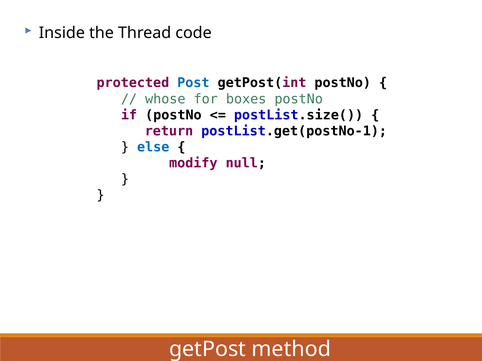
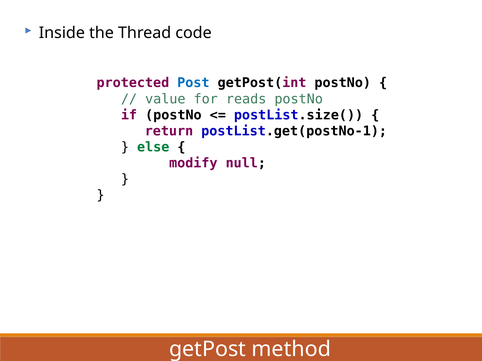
whose: whose -> value
boxes: boxes -> reads
else colour: blue -> green
